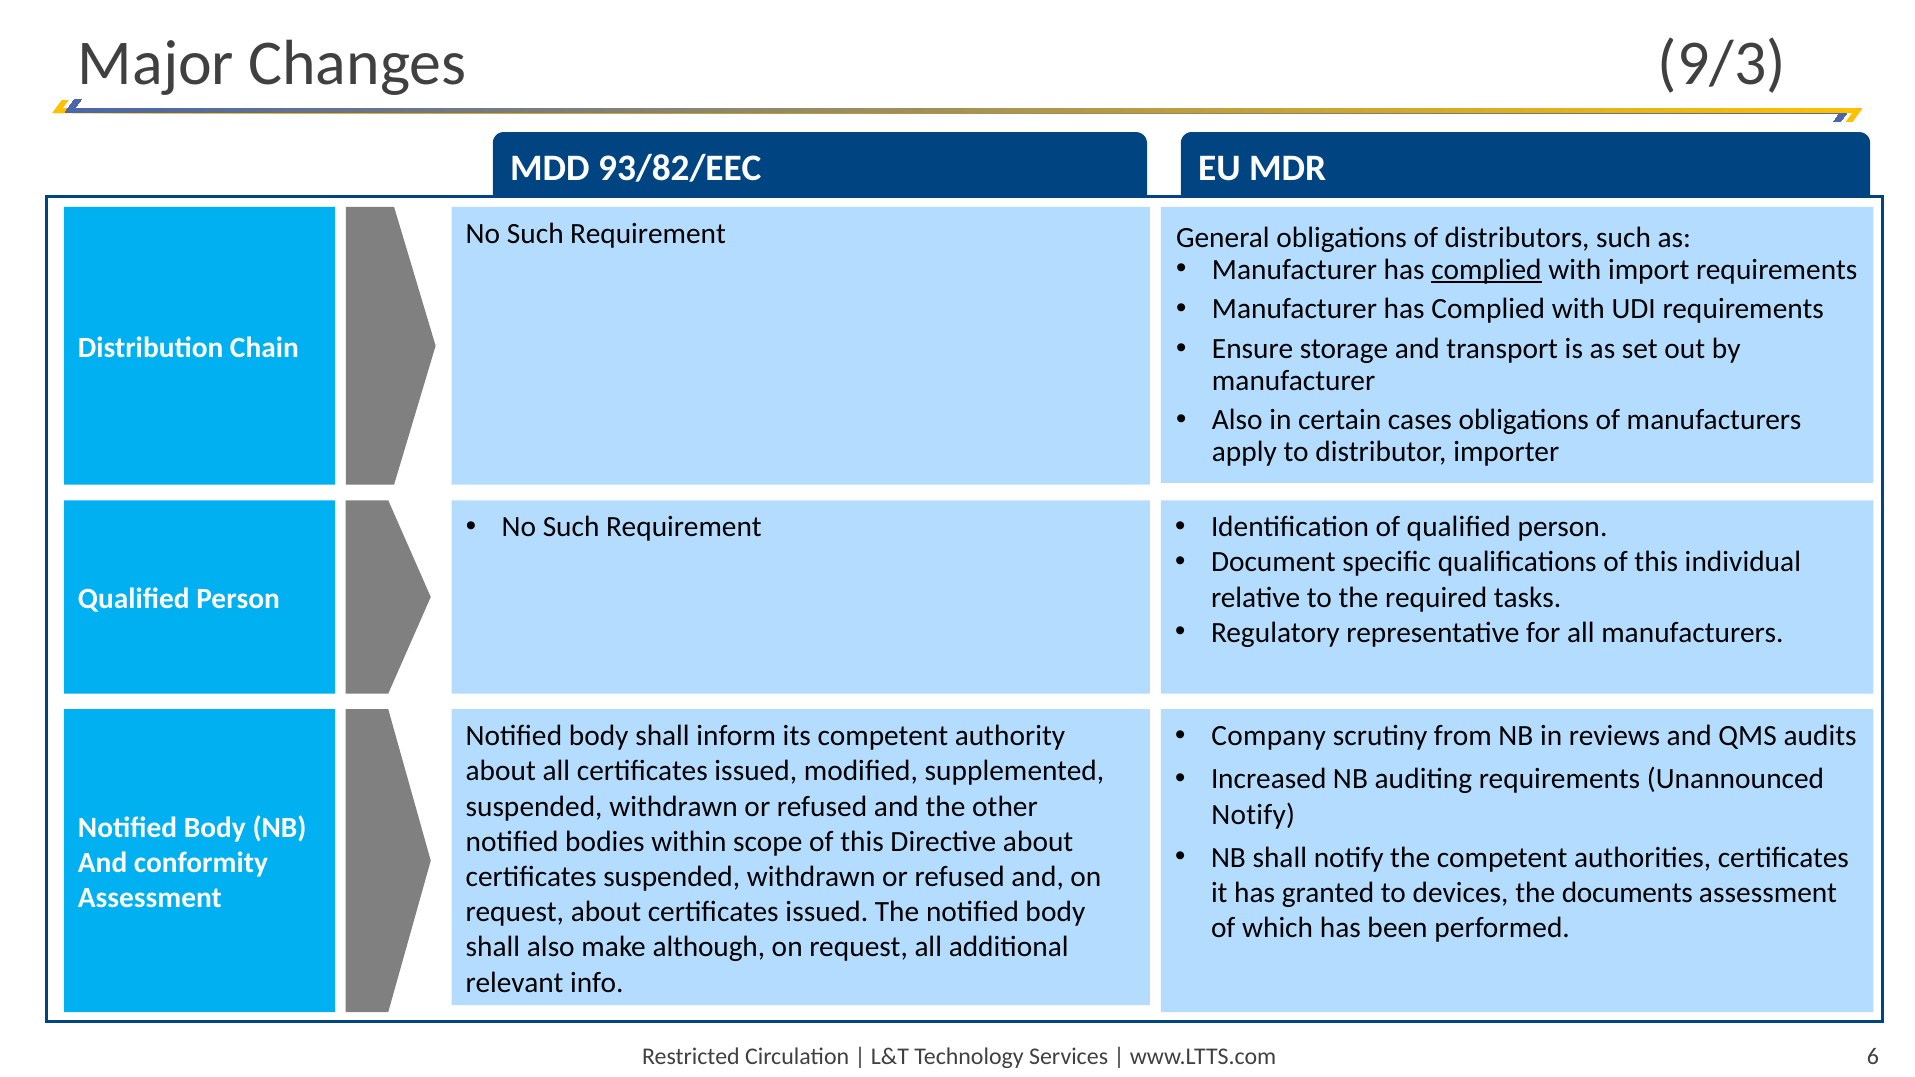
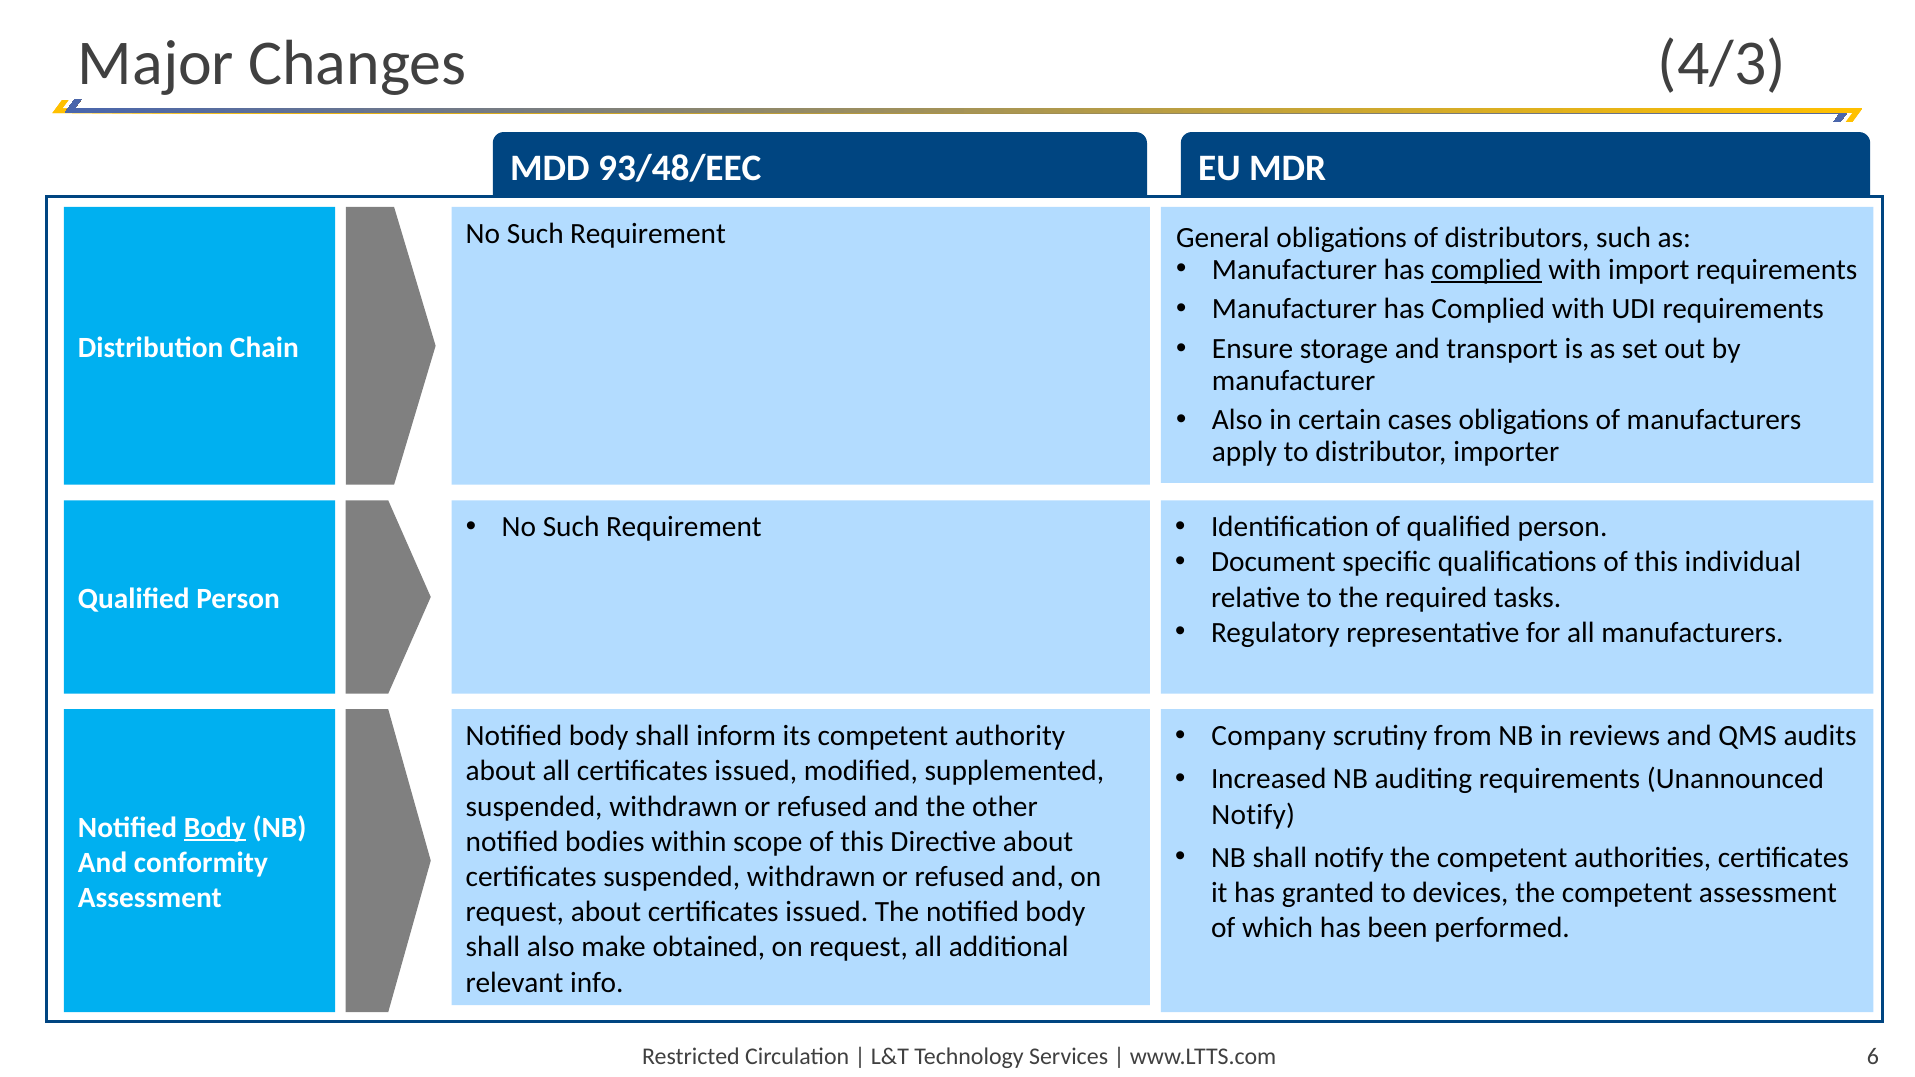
9/3: 9/3 -> 4/3
93/82/EEC: 93/82/EEC -> 93/48/EEC
Body at (215, 828) underline: none -> present
devices the documents: documents -> competent
although: although -> obtained
